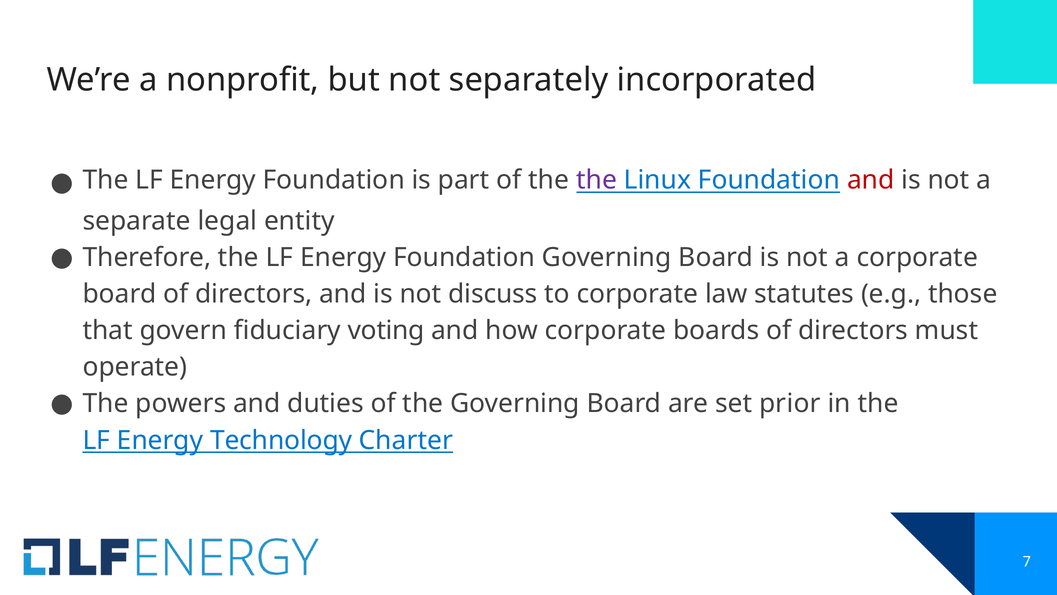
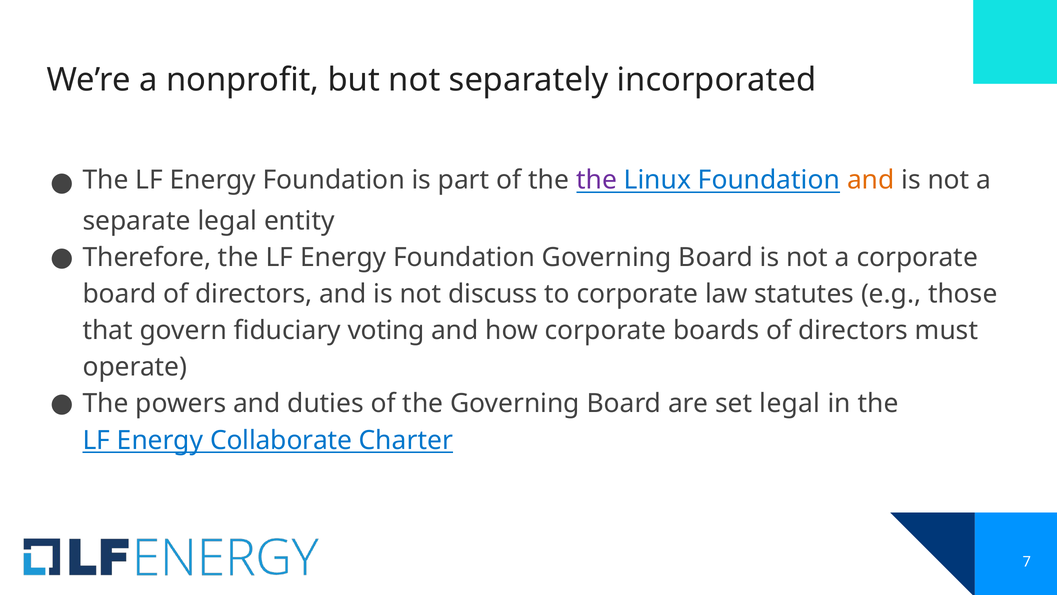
and at (871, 180) colour: red -> orange
set prior: prior -> legal
Technology: Technology -> Collaborate
